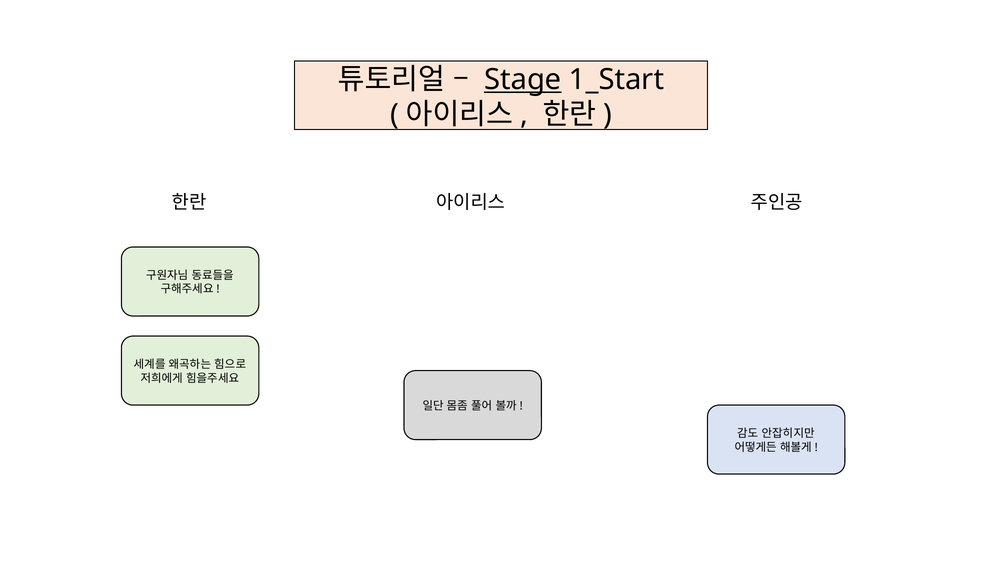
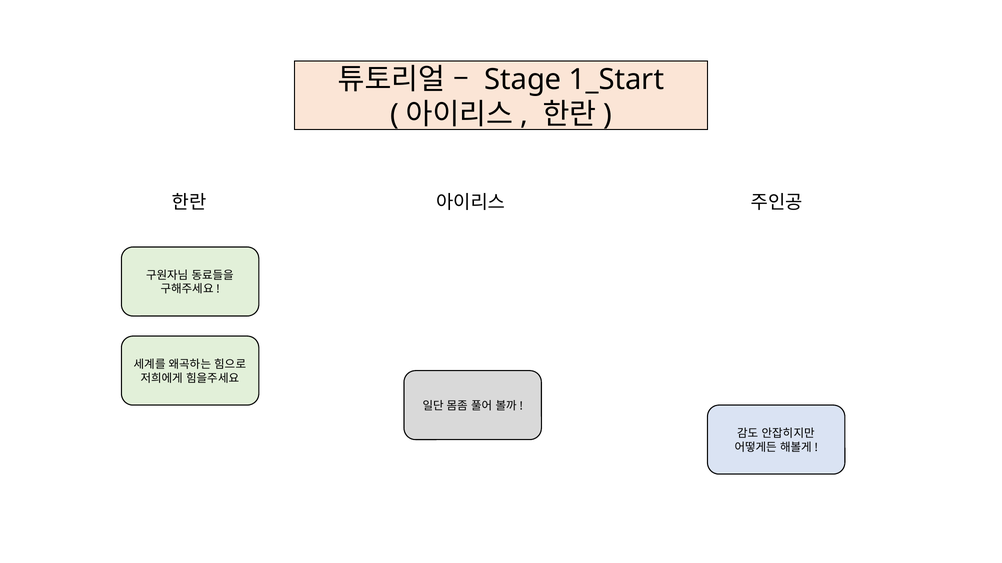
Stage underline: present -> none
